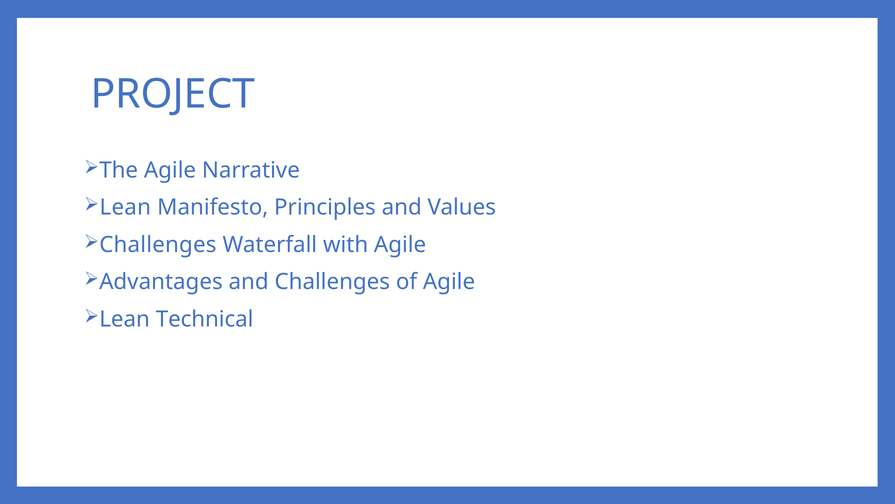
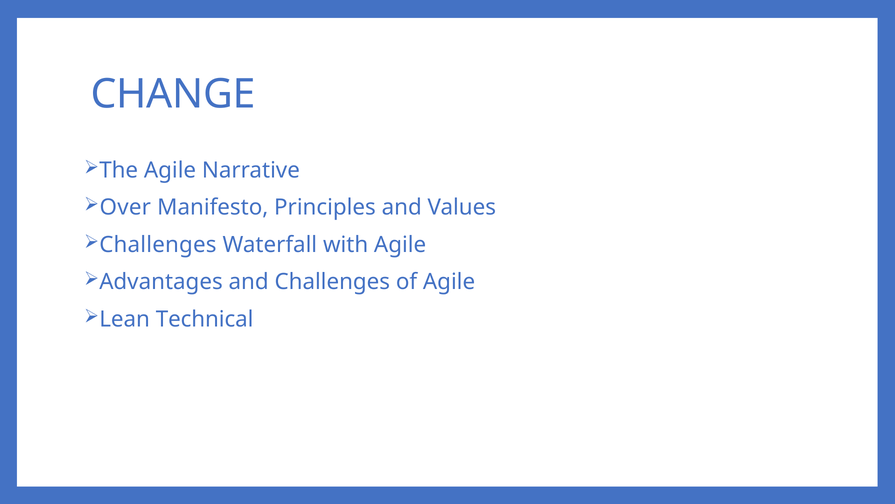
PROJECT: PROJECT -> CHANGE
Lean at (125, 207): Lean -> Over
